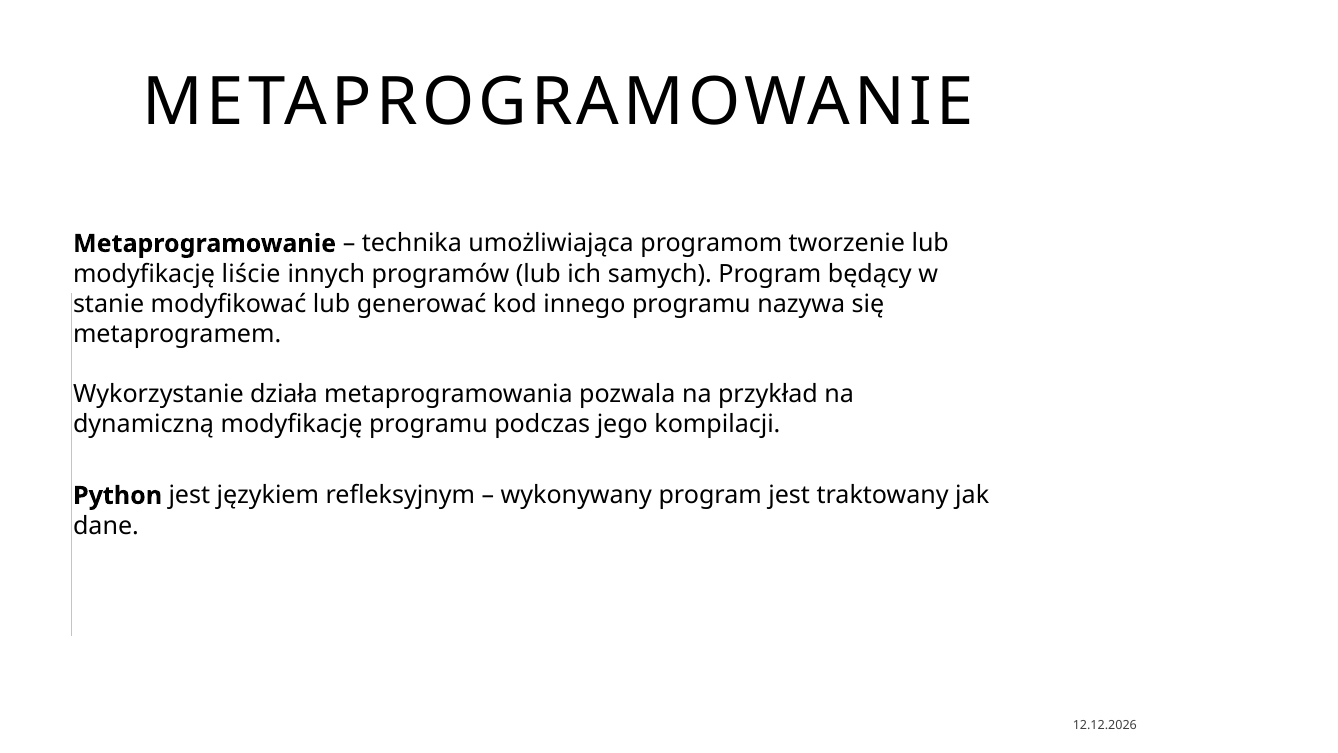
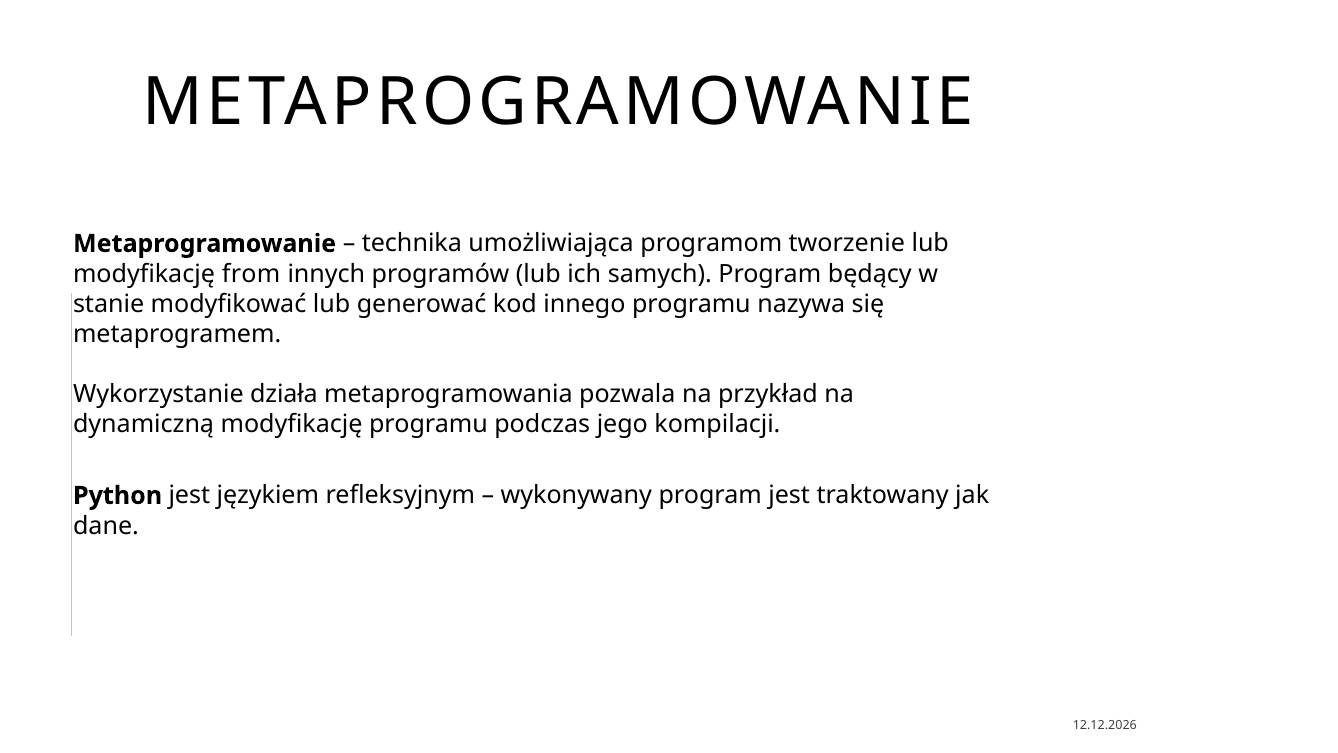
liście: liście -> from
